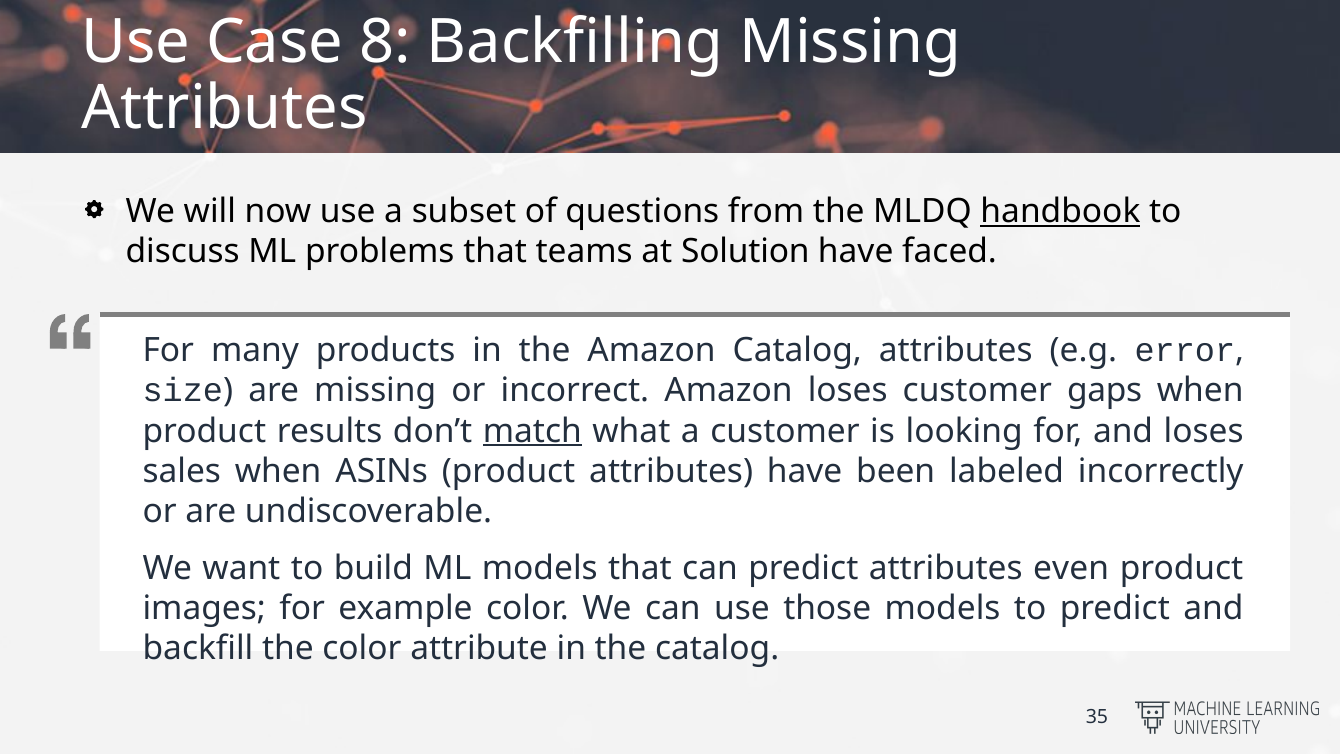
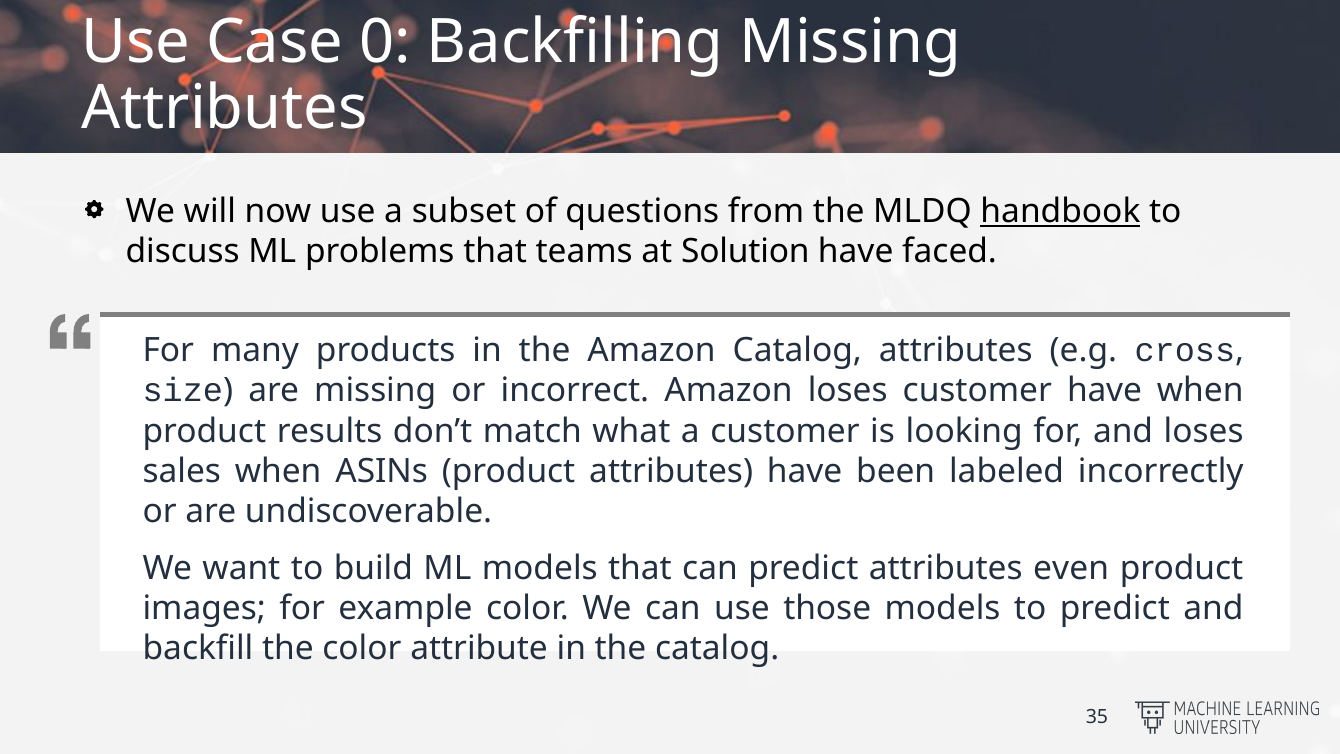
8: 8 -> 0
error: error -> cross
customer gaps: gaps -> have
match underline: present -> none
